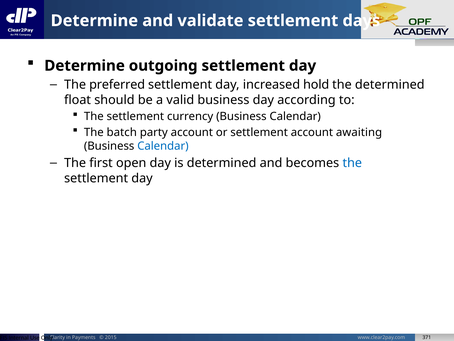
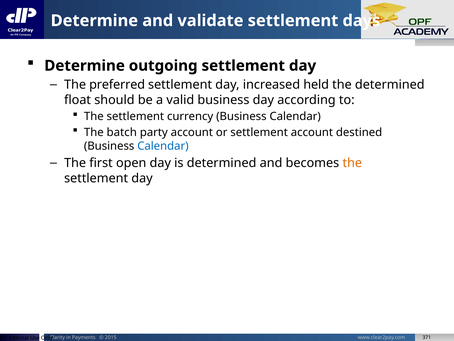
hold: hold -> held
awaiting: awaiting -> destined
the at (352, 163) colour: blue -> orange
